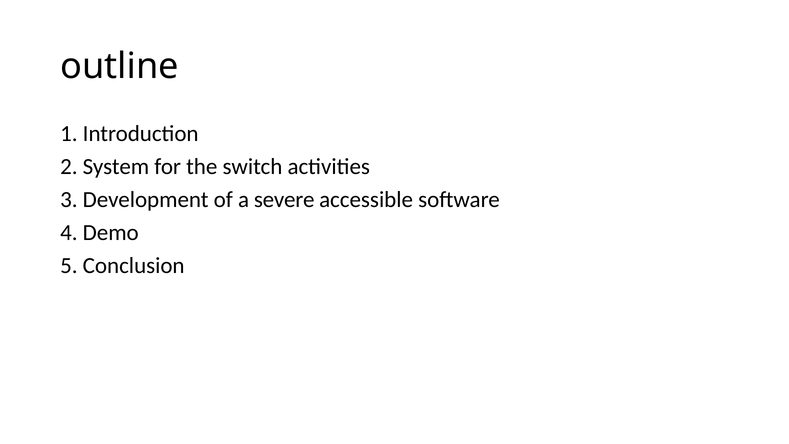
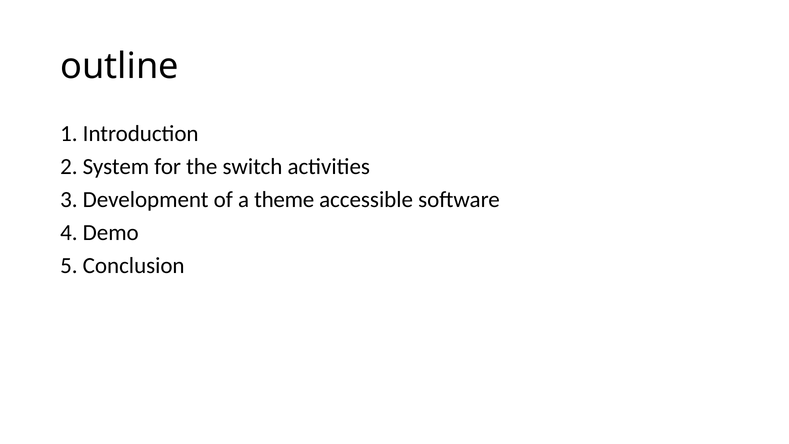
severe: severe -> theme
